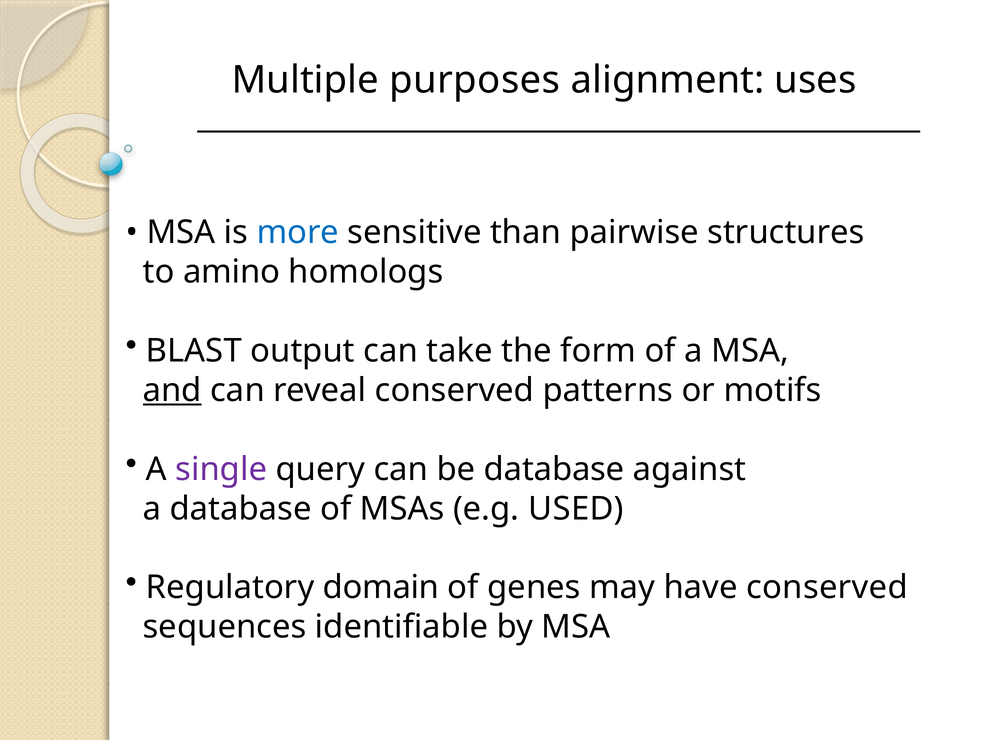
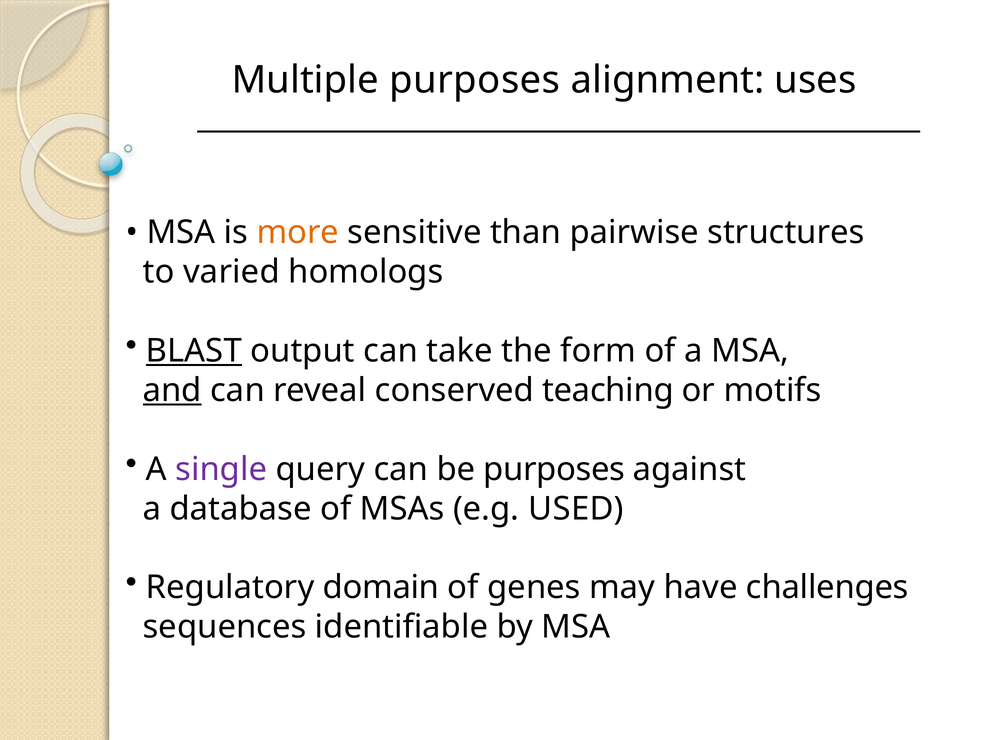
more colour: blue -> orange
amino: amino -> varied
BLAST underline: none -> present
patterns: patterns -> teaching
be database: database -> purposes
have conserved: conserved -> challenges
